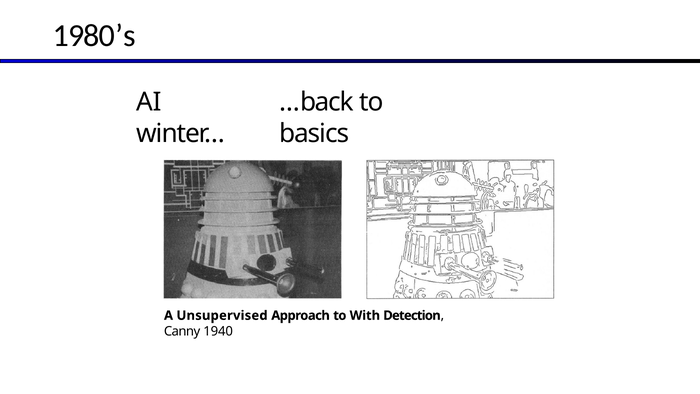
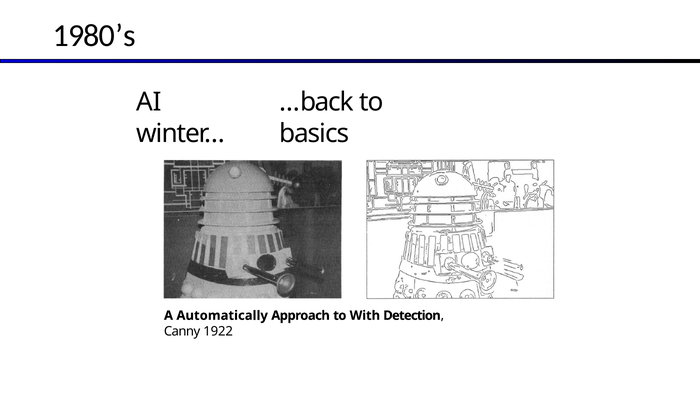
Unsupervised: Unsupervised -> Automatically
1940: 1940 -> 1922
